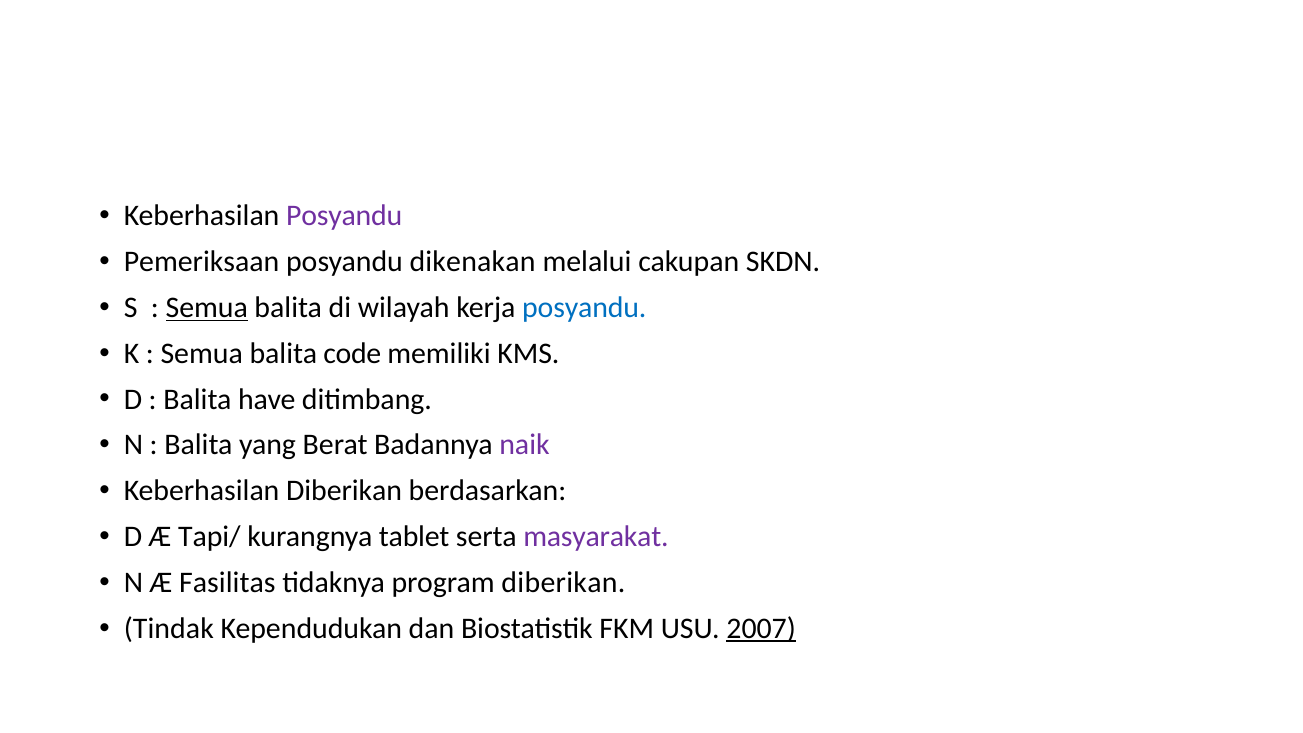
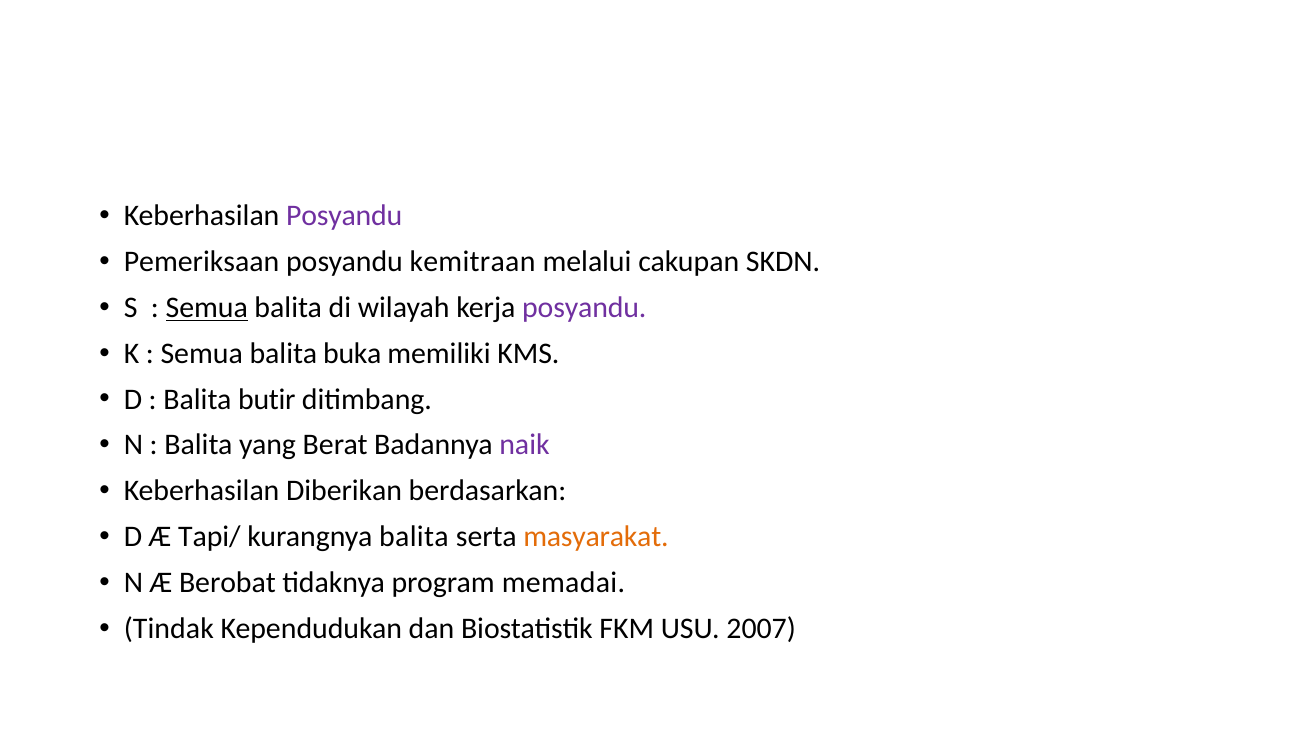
dikenakan: dikenakan -> kemitraan
posyandu at (584, 308) colour: blue -> purple
code: code -> buka
have: have -> butir
kurangnya tablet: tablet -> balita
masyarakat colour: purple -> orange
Fasilitas: Fasilitas -> Berobat
program diberikan: diberikan -> memadai
2007 underline: present -> none
